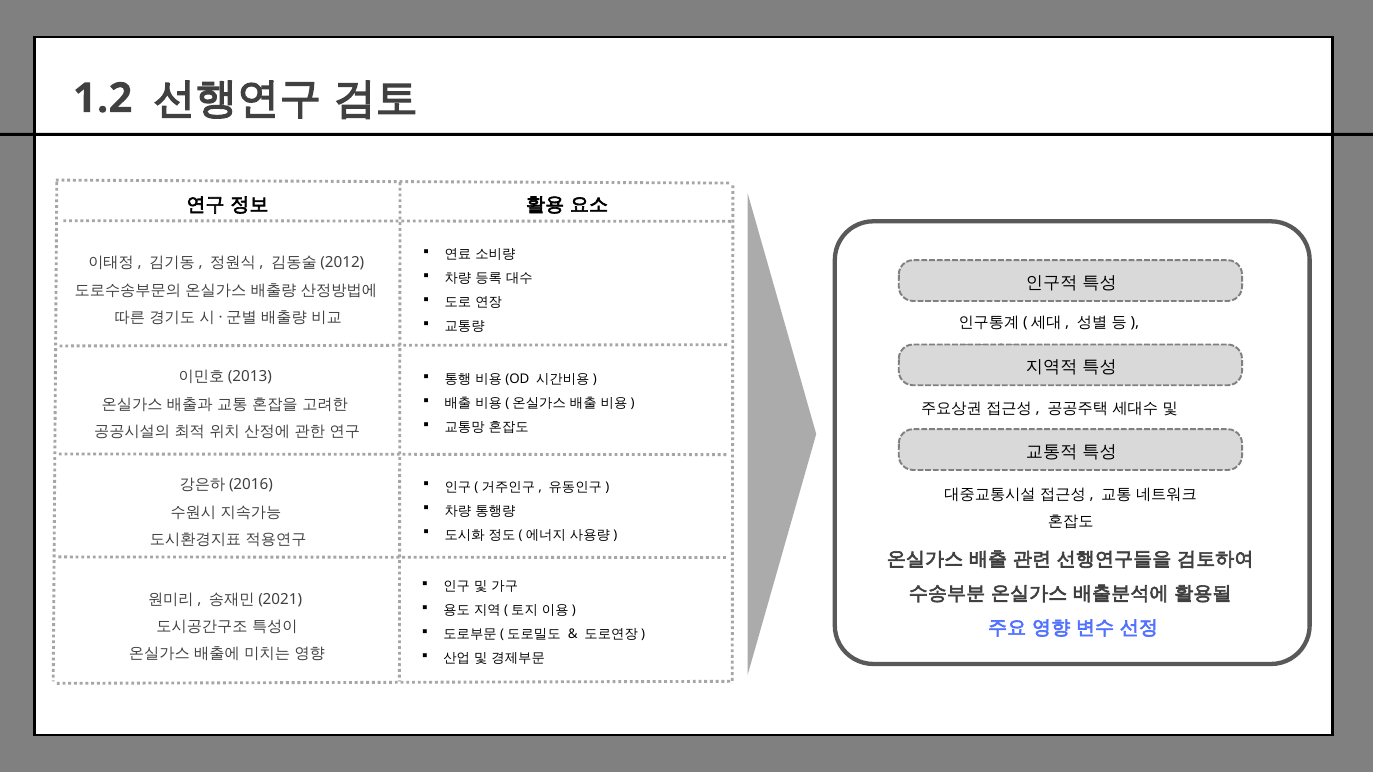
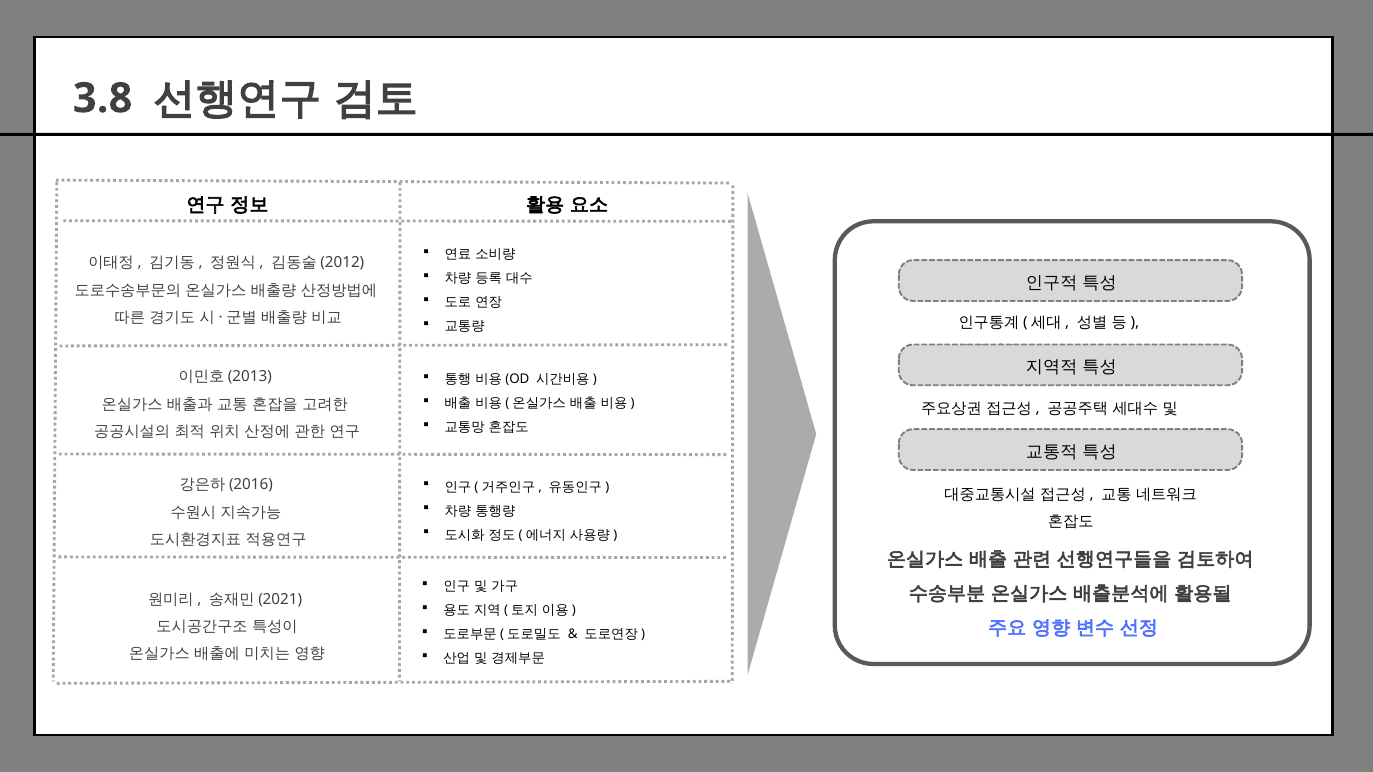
1.2: 1.2 -> 3.8
